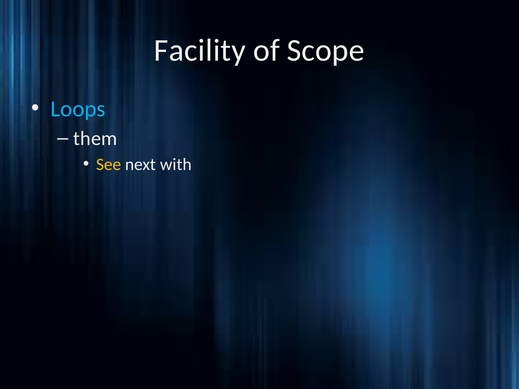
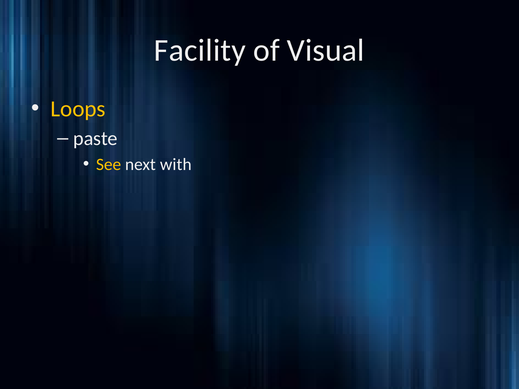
Scope: Scope -> Visual
Loops colour: light blue -> yellow
them: them -> paste
